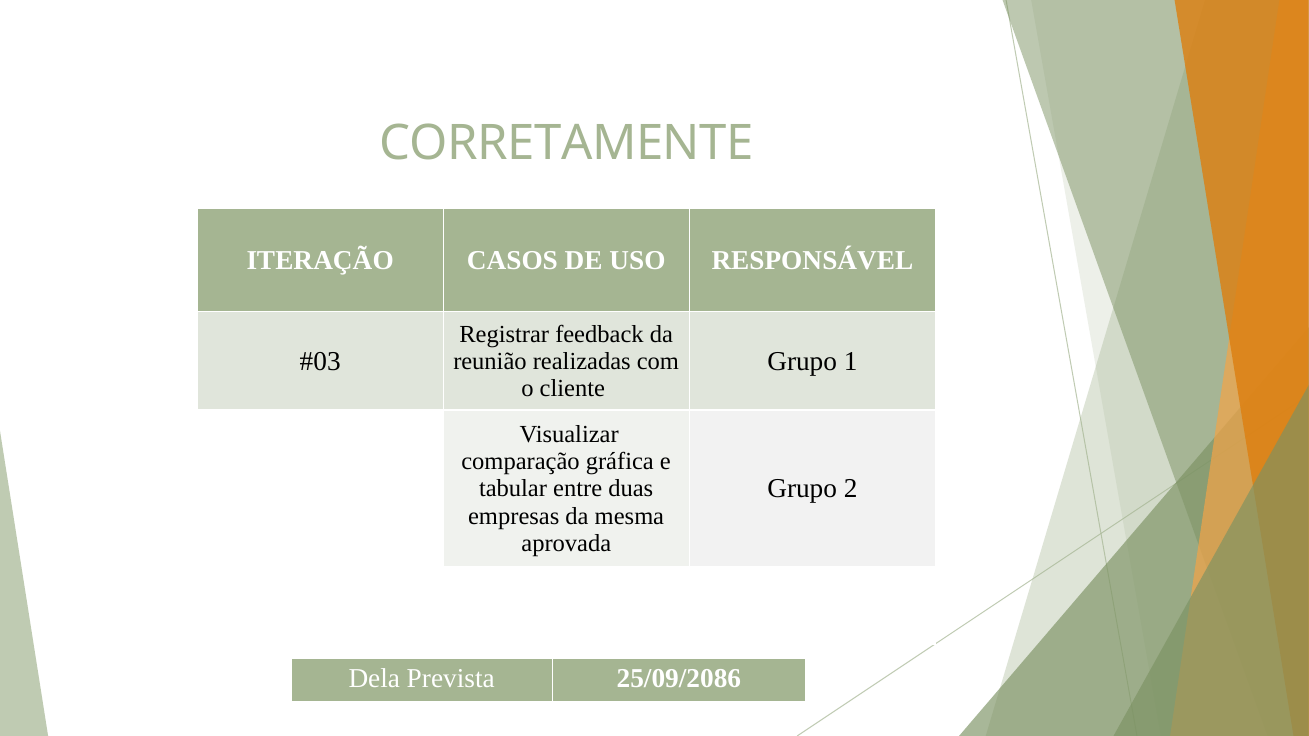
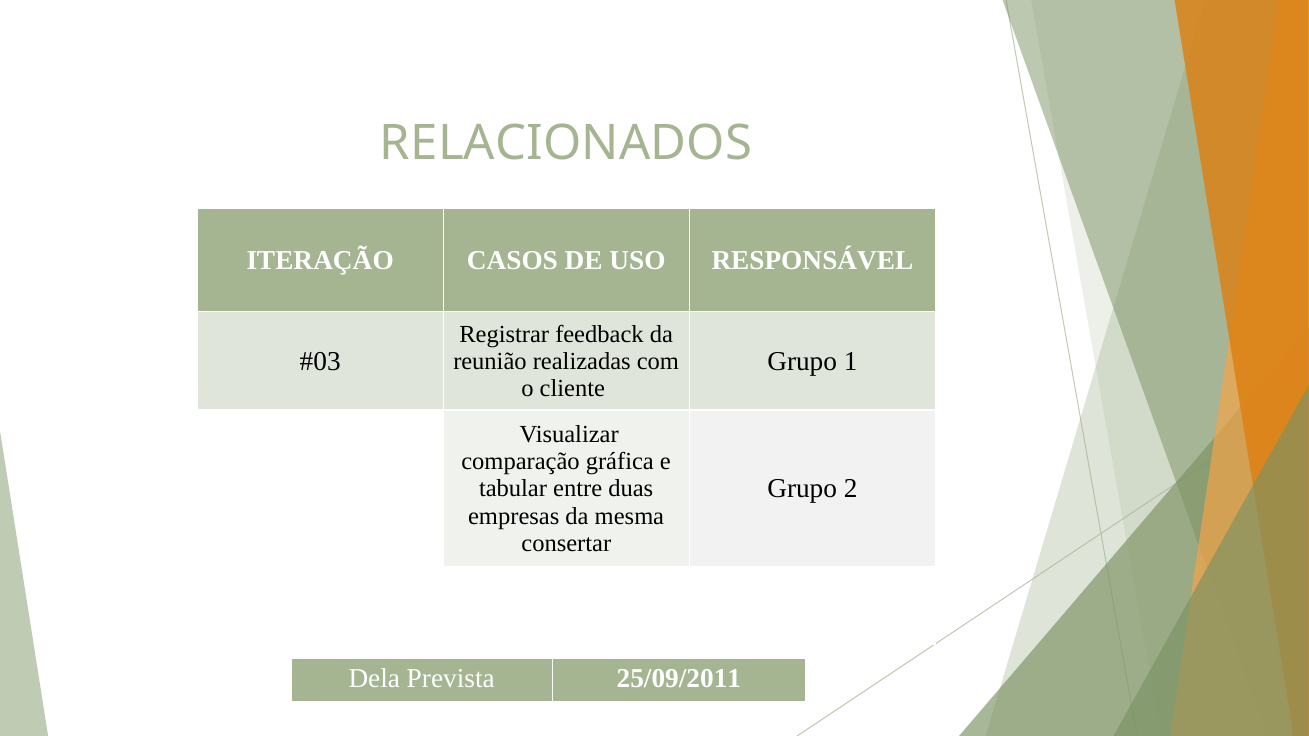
CORRETAMENTE: CORRETAMENTE -> RELACIONADOS
aprovada: aprovada -> consertar
25/09/2086: 25/09/2086 -> 25/09/2011
